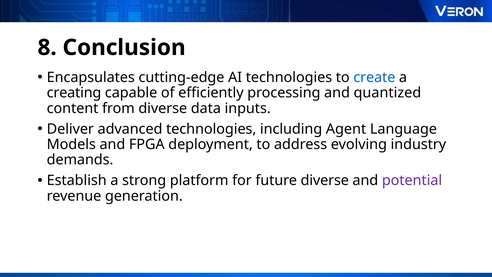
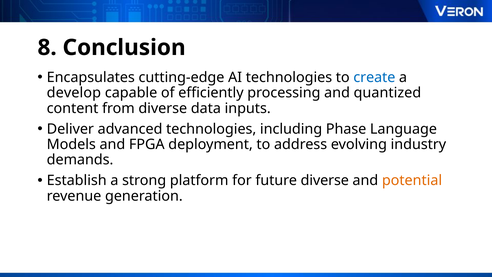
creating: creating -> develop
Agent: Agent -> Phase
potential colour: purple -> orange
